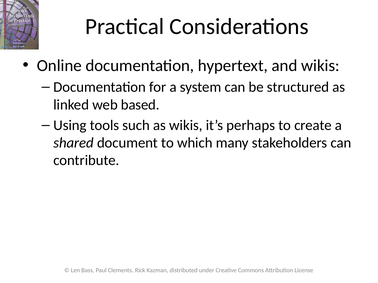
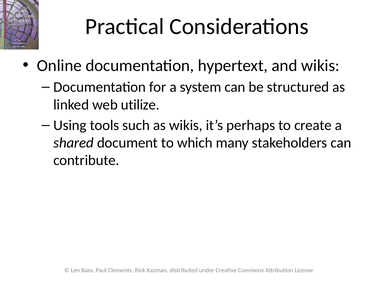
based: based -> utilize
